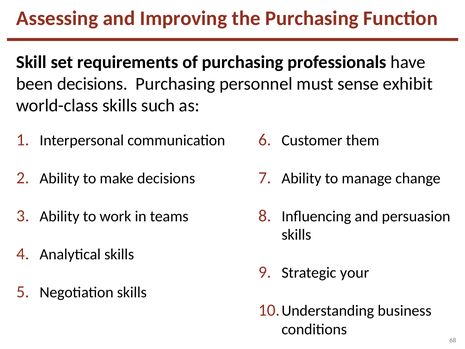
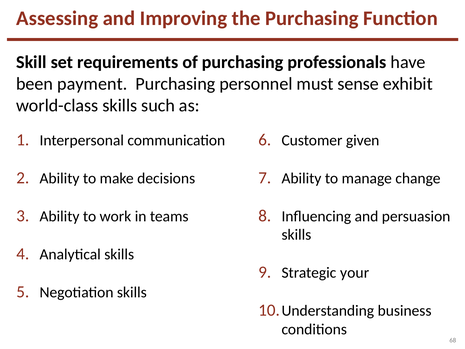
been decisions: decisions -> payment
them: them -> given
